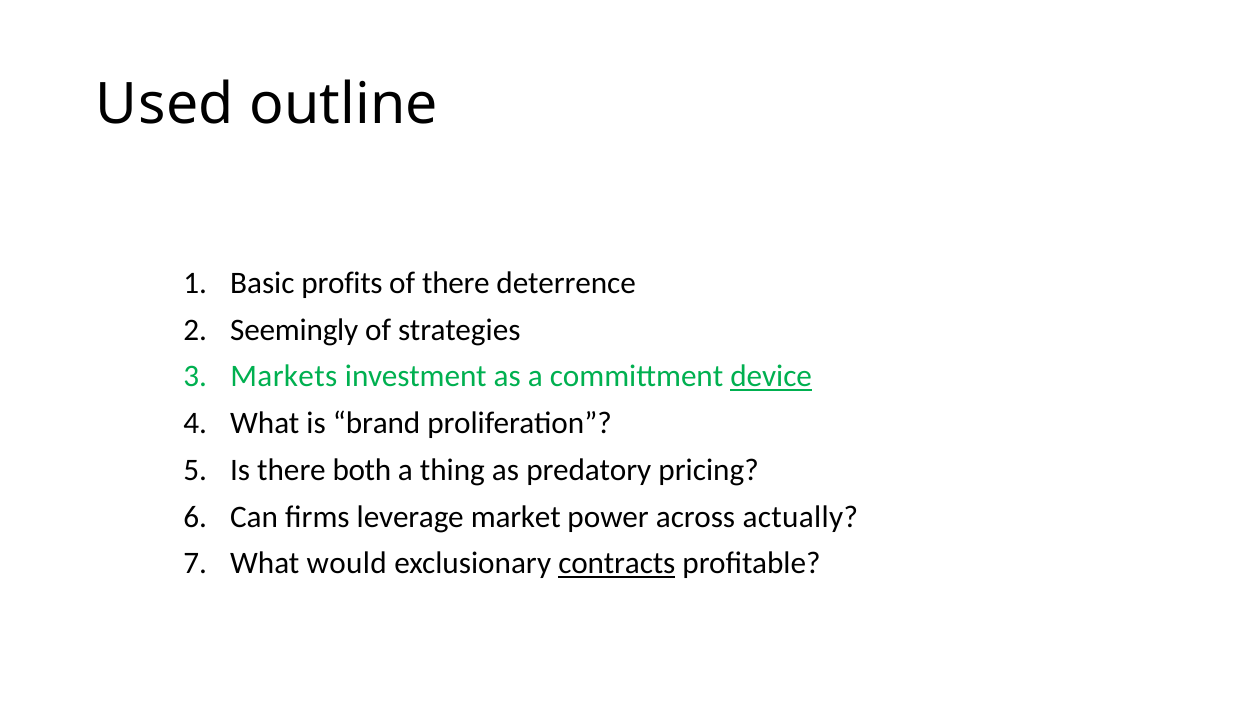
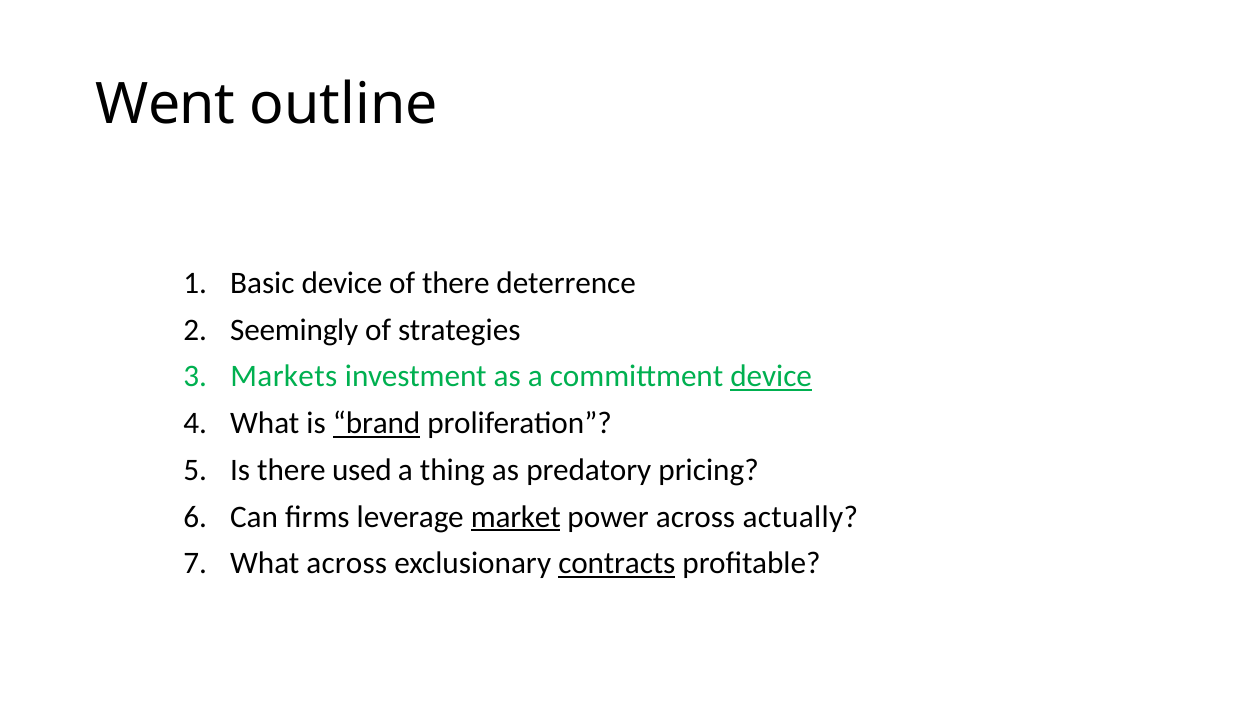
Used: Used -> Went
Basic profits: profits -> device
brand underline: none -> present
both: both -> used
market underline: none -> present
What would: would -> across
